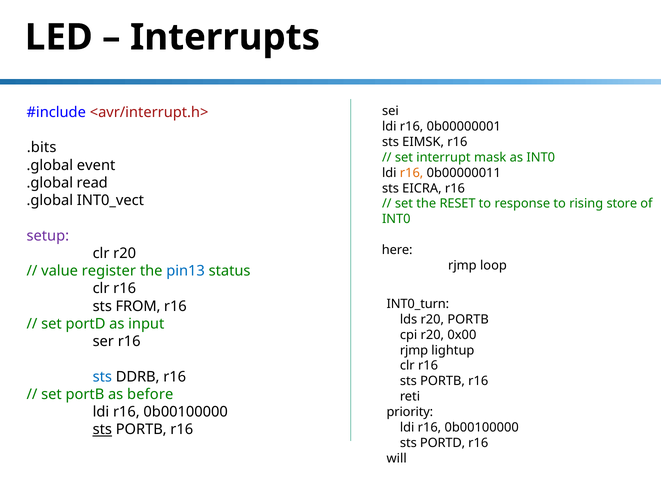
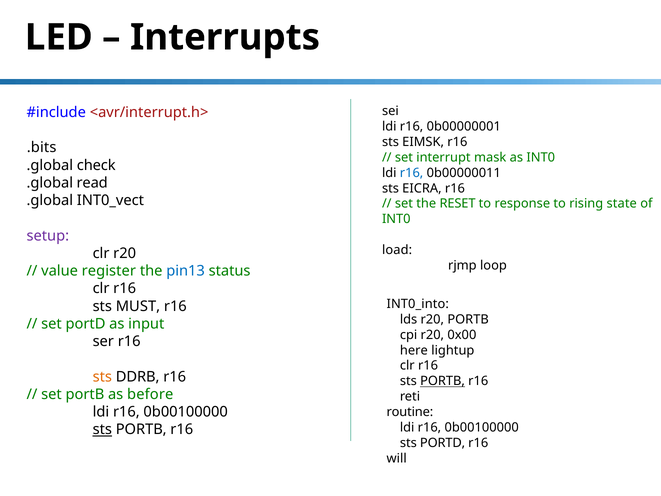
event: event -> check
r16 at (412, 173) colour: orange -> blue
store: store -> state
here: here -> load
INT0_turn: INT0_turn -> INT0_into
FROM: FROM -> MUST
rjmp at (414, 350): rjmp -> here
sts at (102, 377) colour: blue -> orange
PORTB at (442, 381) underline: none -> present
priority: priority -> routine
